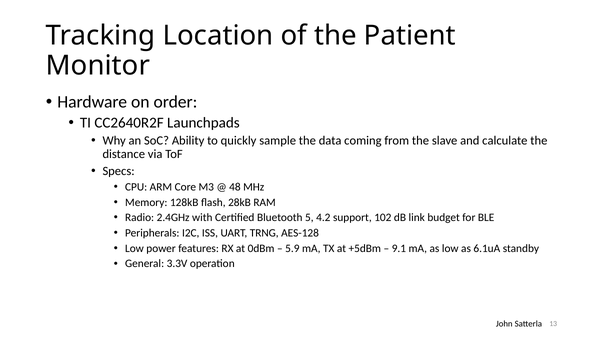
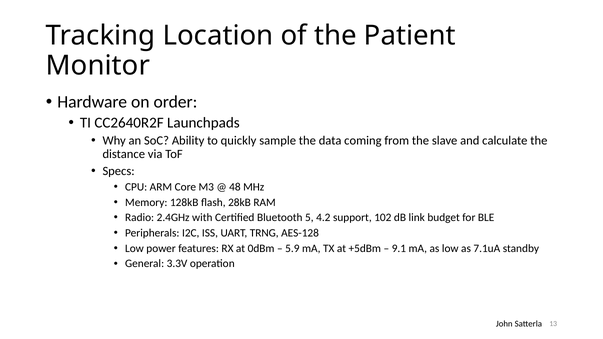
6.1uA: 6.1uA -> 7.1uA
